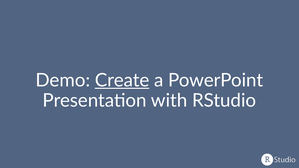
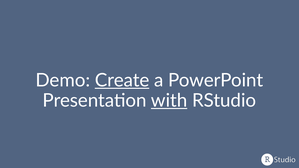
with underline: none -> present
